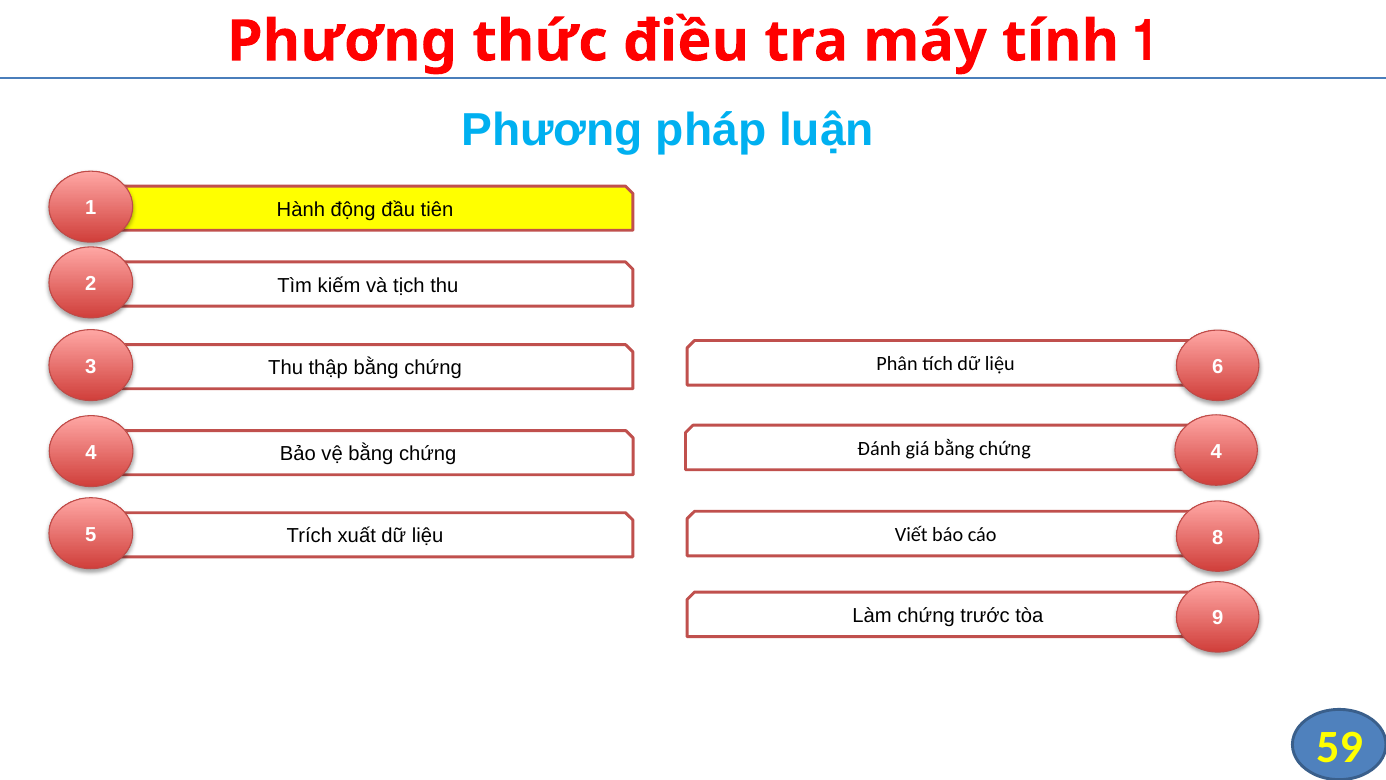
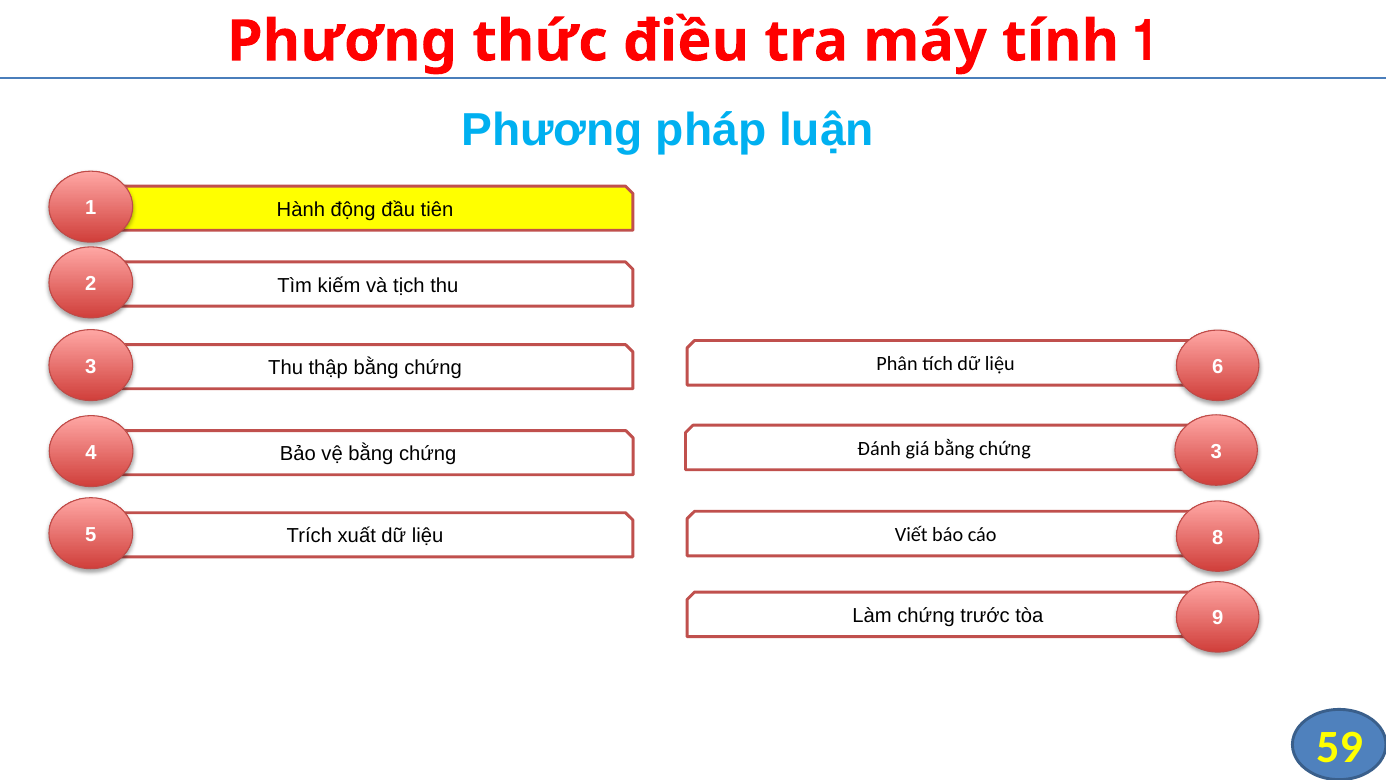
giá bằng chứng 4: 4 -> 3
